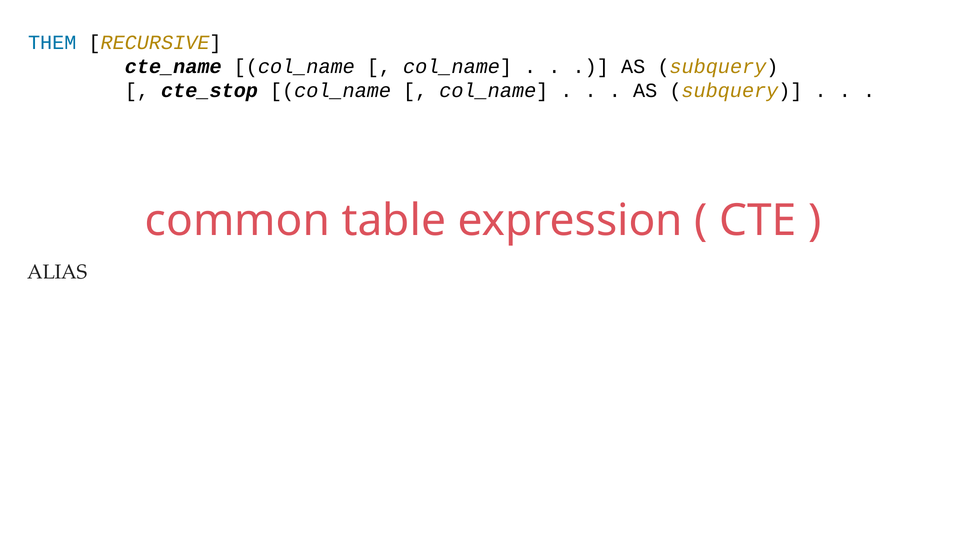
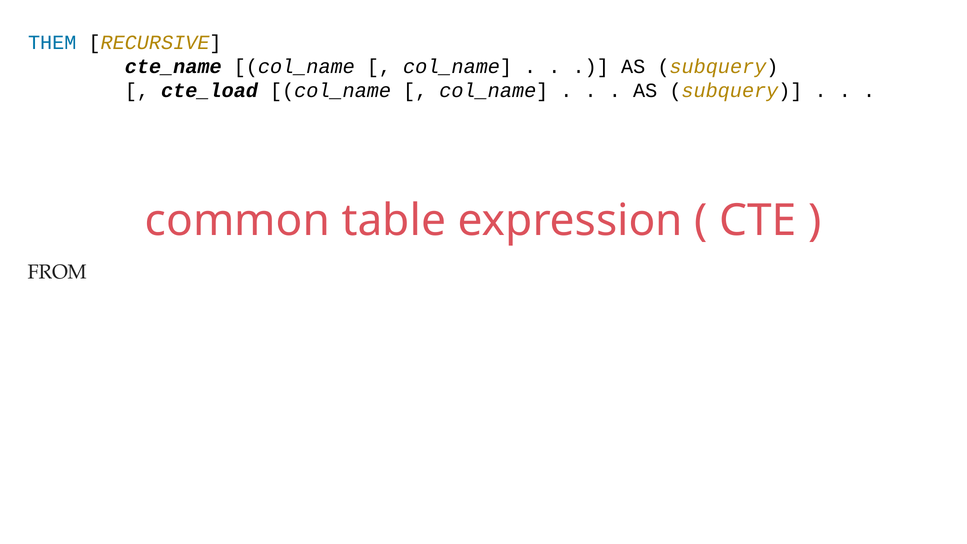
cte_stop: cte_stop -> cte_load
ALIAS: ALIAS -> FROM
